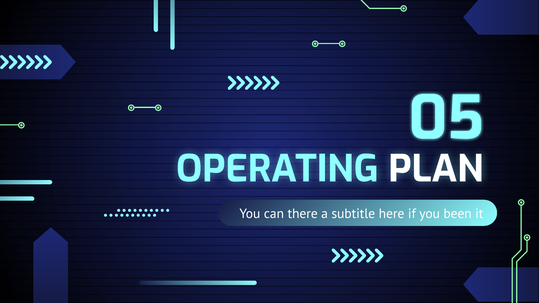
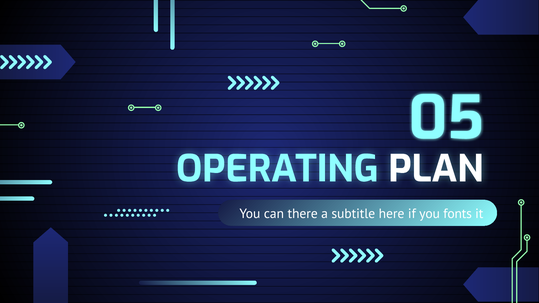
been: been -> fonts
